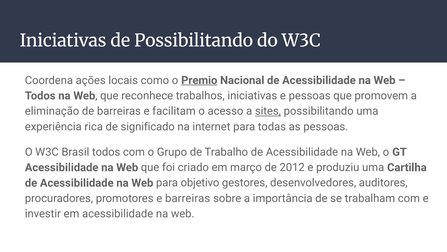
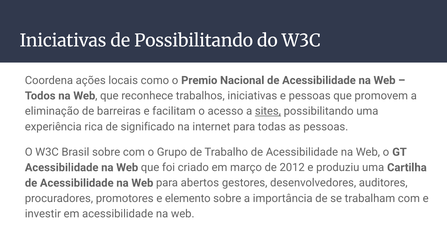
Premio underline: present -> none
Brasil todos: todos -> sobre
objetivo: objetivo -> abertos
e barreiras: barreiras -> elemento
